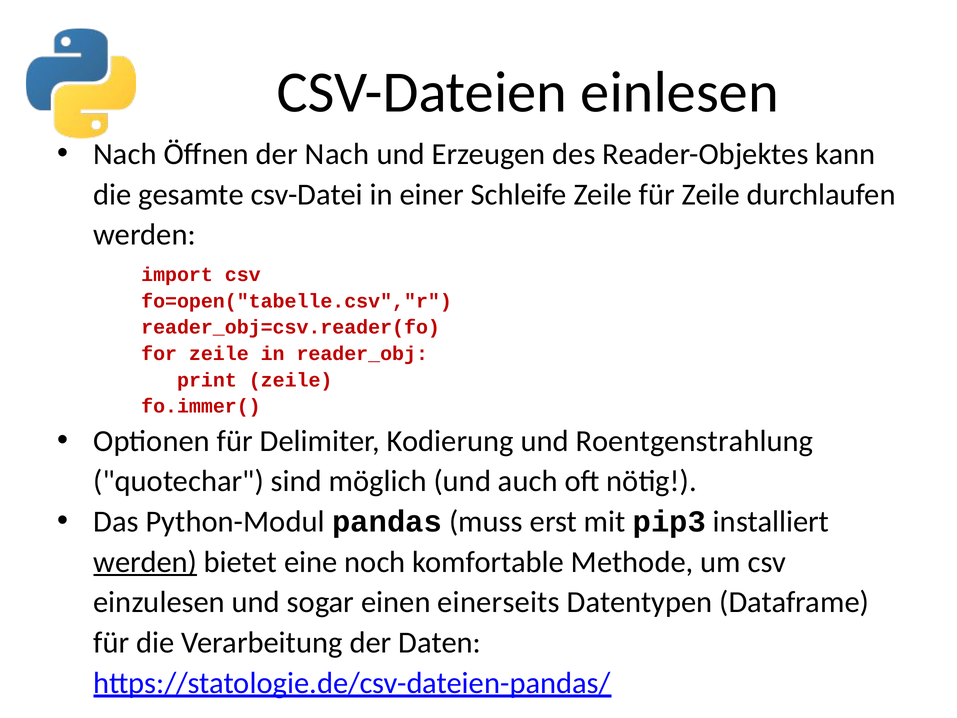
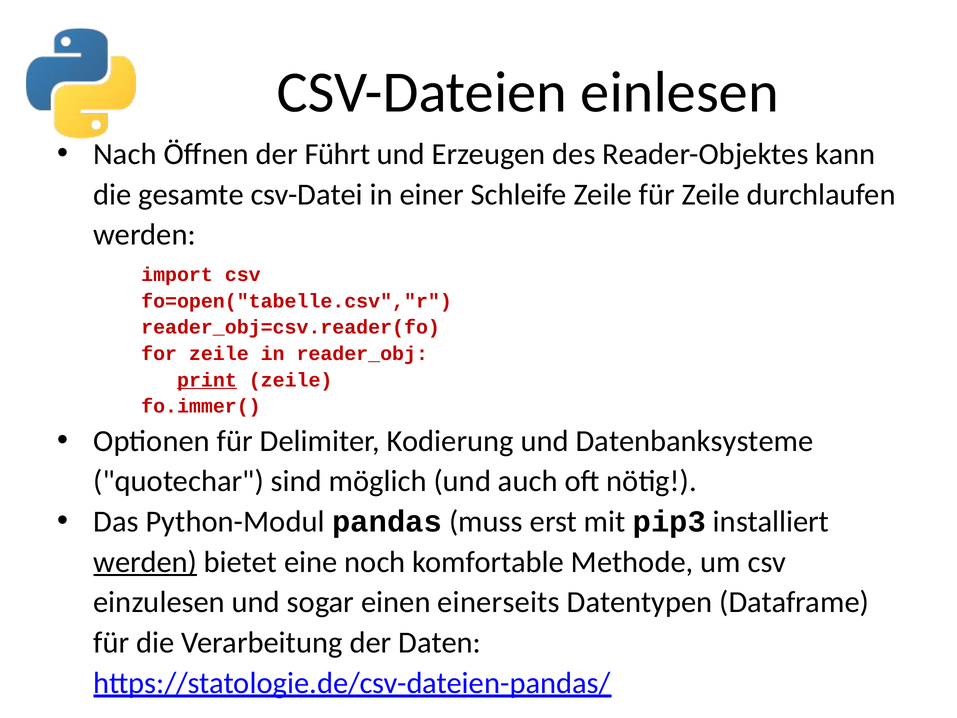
der Nach: Nach -> Führt
print underline: none -> present
Roentgenstrahlung: Roentgenstrahlung -> Datenbanksysteme
